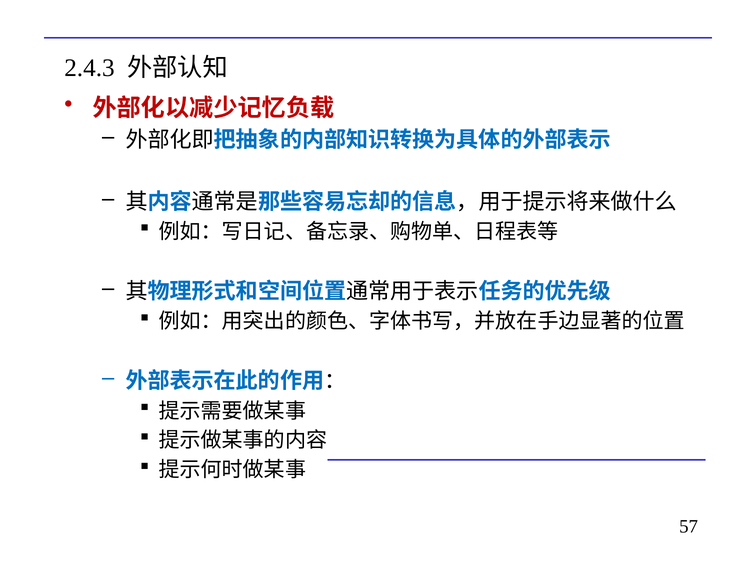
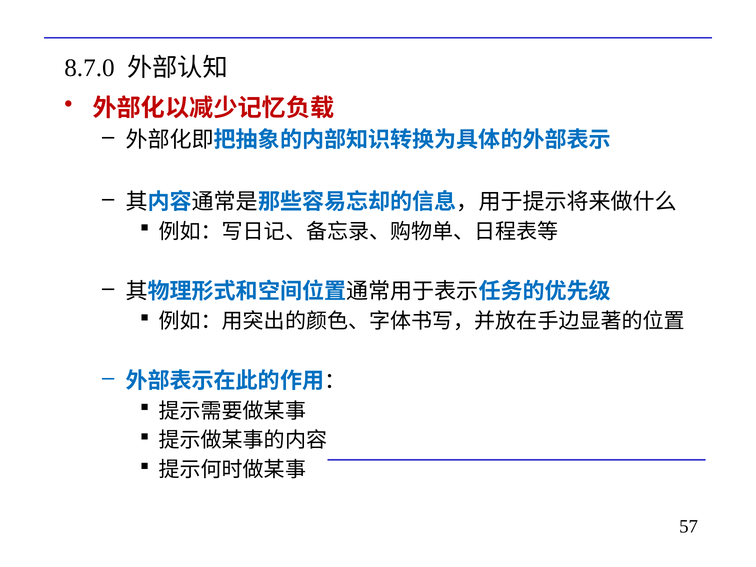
2.4.3: 2.4.3 -> 8.7.0
